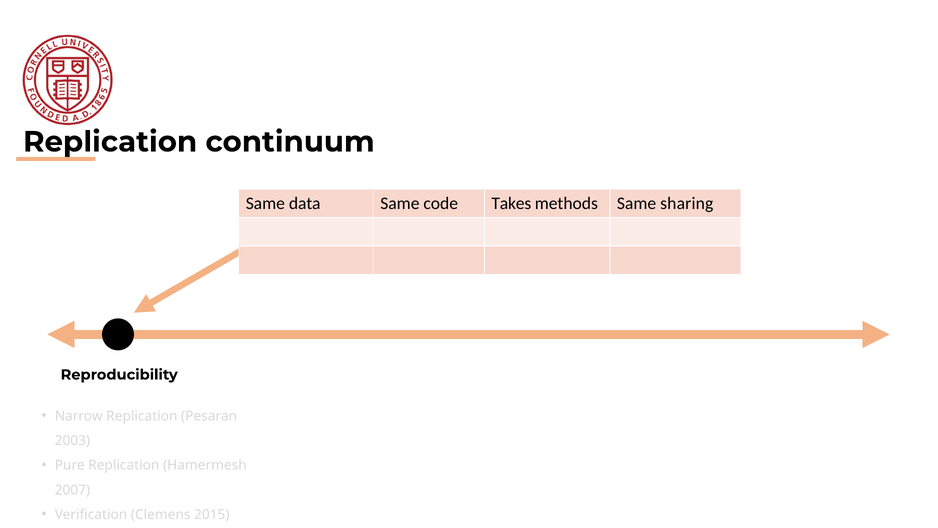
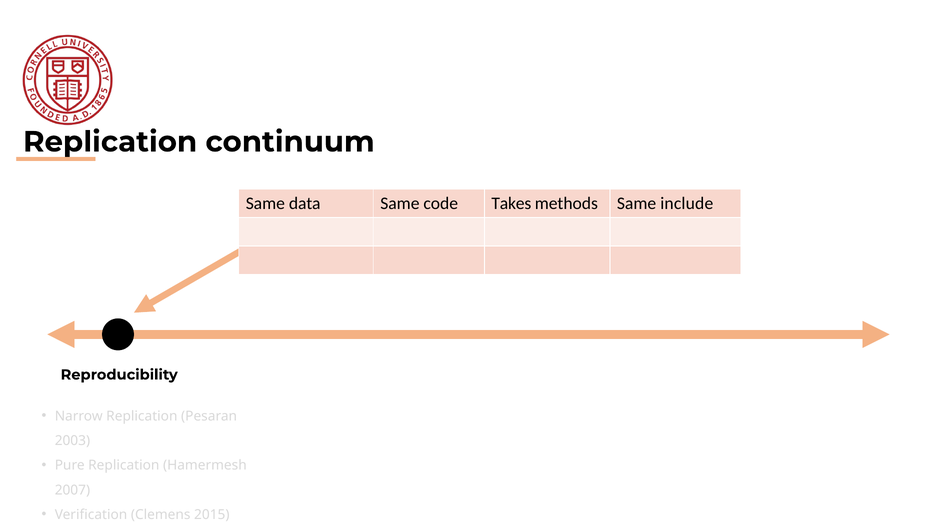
sharing: sharing -> include
